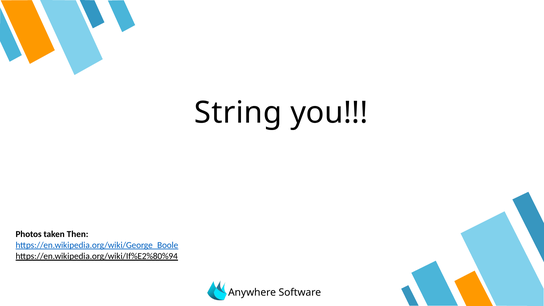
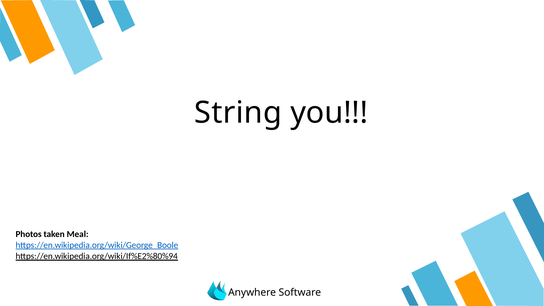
Then: Then -> Meal
